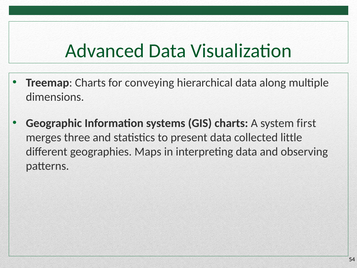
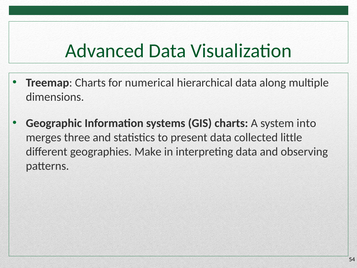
conveying: conveying -> numerical
first: first -> into
Maps: Maps -> Make
